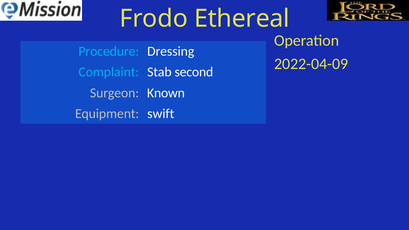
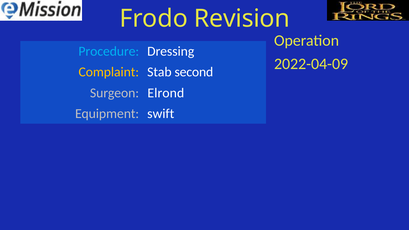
Ethereal: Ethereal -> Revision
Complaint colour: light blue -> yellow
Known: Known -> Elrond
